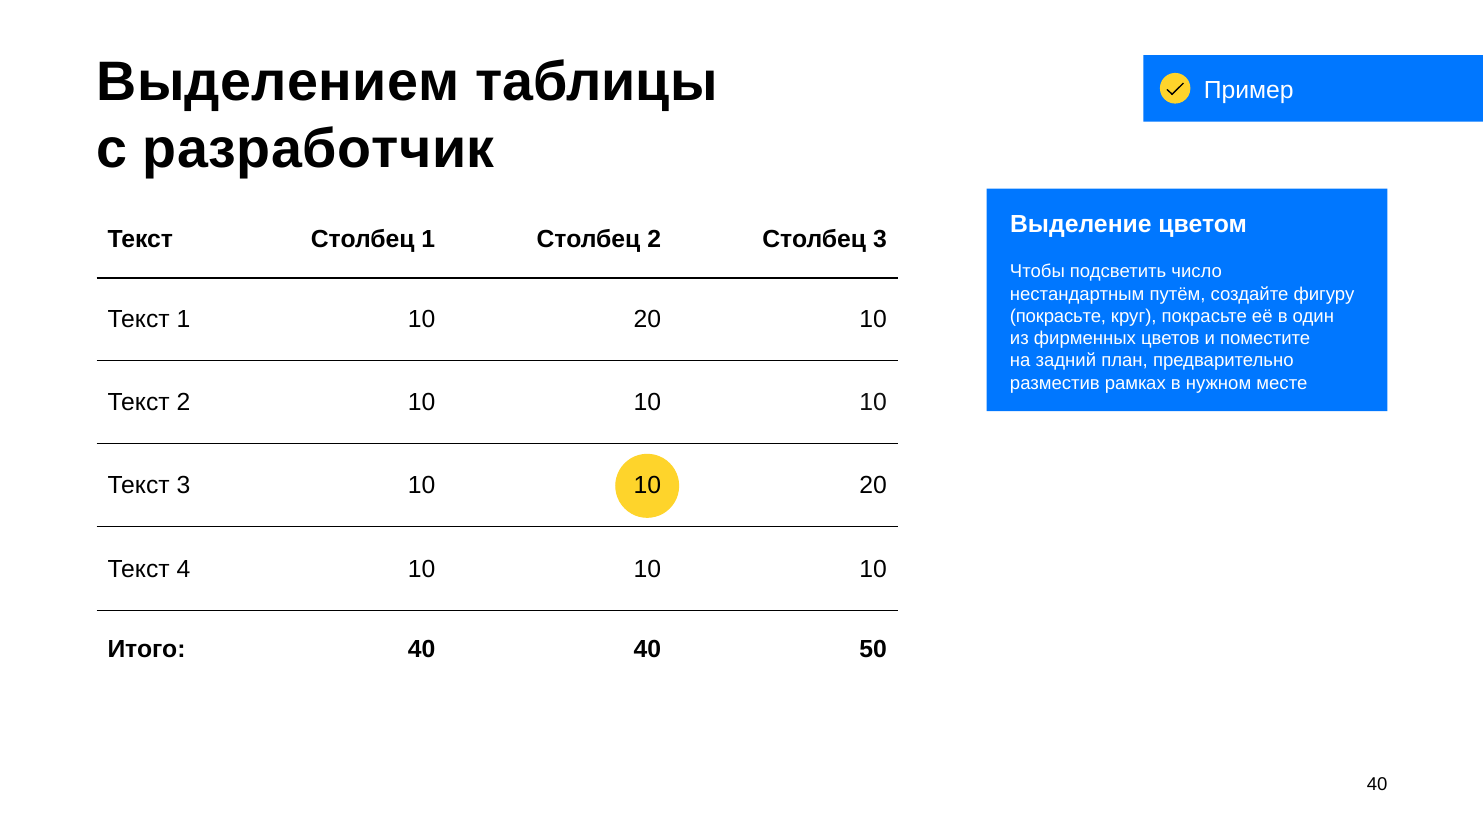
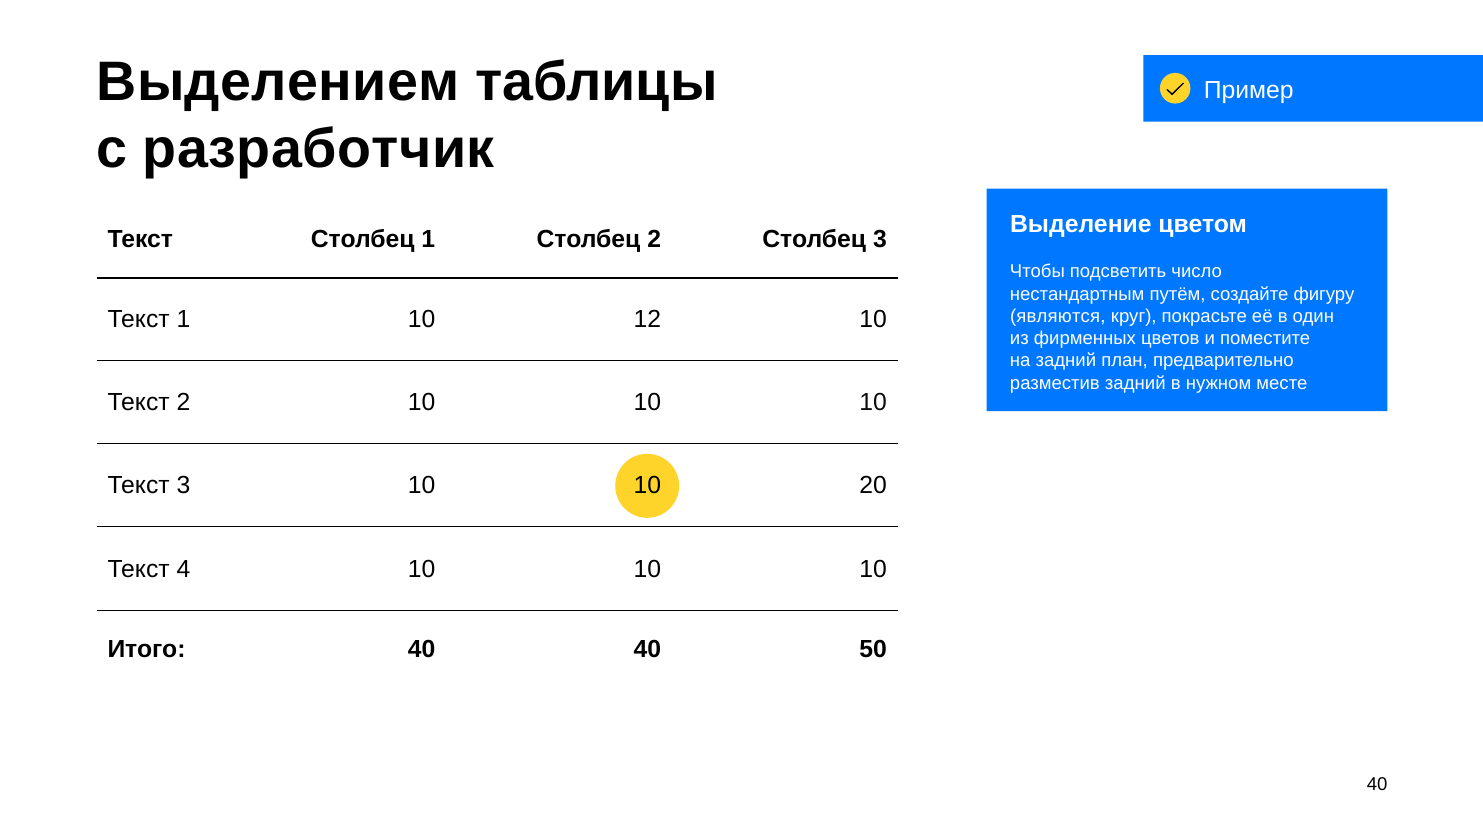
покрасьте at (1058, 316): покрасьте -> являются
1 10 20: 20 -> 12
разместив рамках: рамках -> задний
